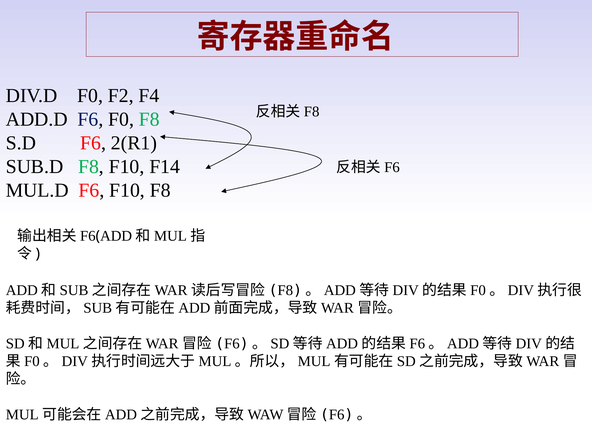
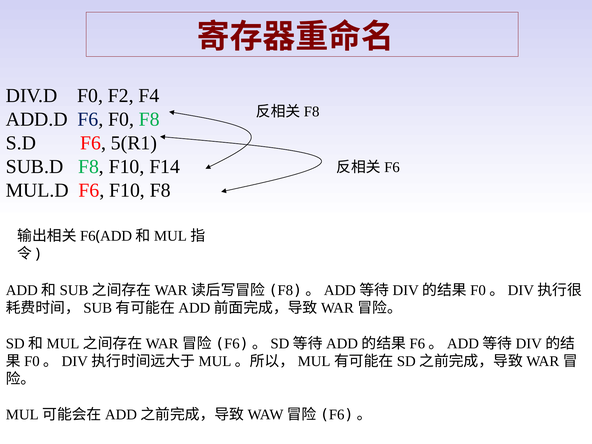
2(R1: 2(R1 -> 5(R1
